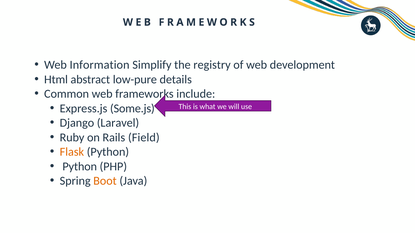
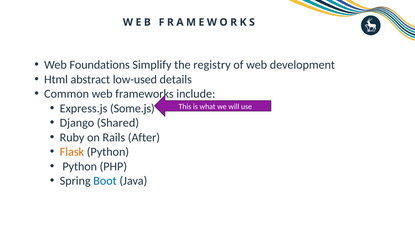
Information: Information -> Foundations
low-pure: low-pure -> low-used
Laravel: Laravel -> Shared
Field: Field -> After
Boot colour: orange -> blue
